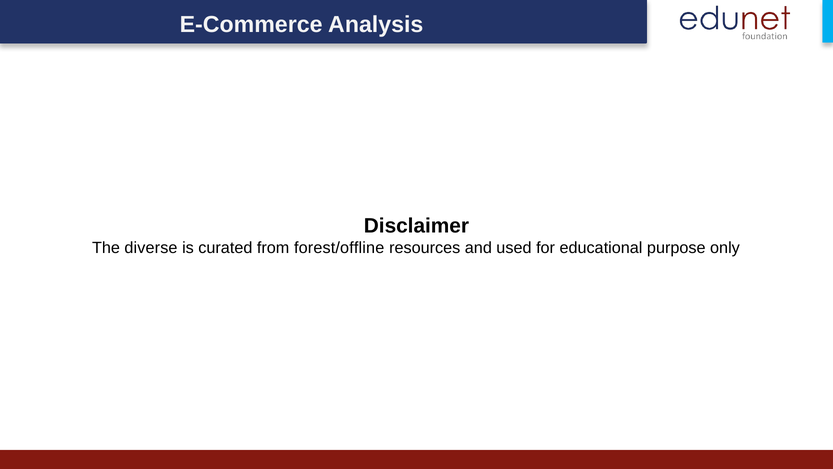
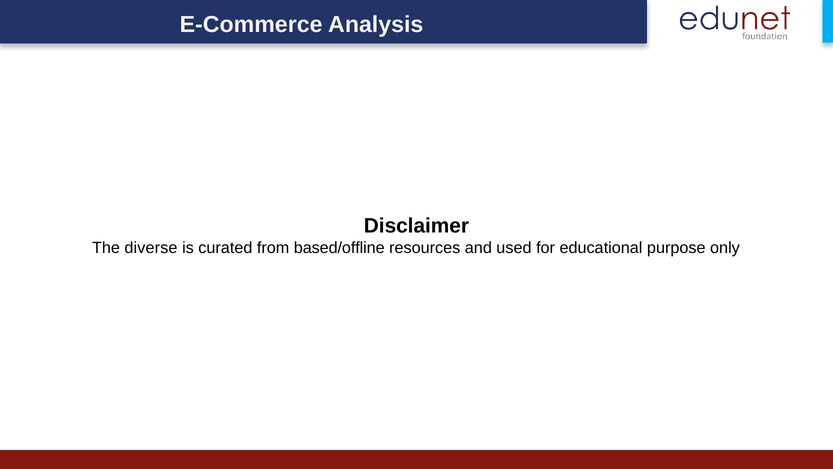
forest/offline: forest/offline -> based/offline
